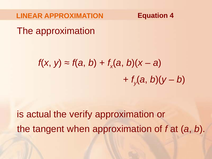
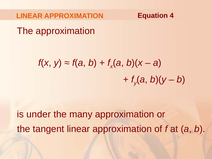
actual: actual -> under
verify: verify -> many
tangent when: when -> linear
